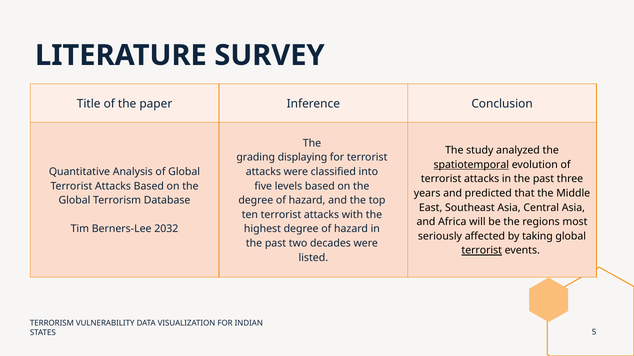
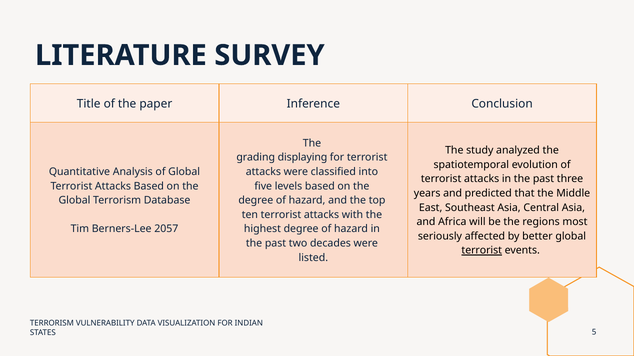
spatiotemporal underline: present -> none
2032: 2032 -> 2057
taking: taking -> better
